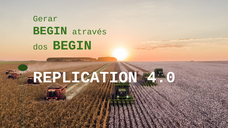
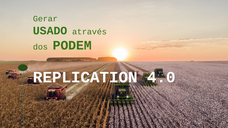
BEGIN at (50, 31): BEGIN -> USADO
dos BEGIN: BEGIN -> PODEM
